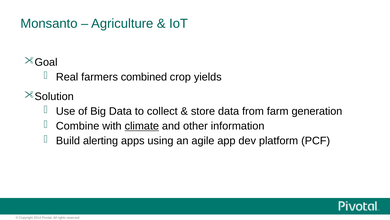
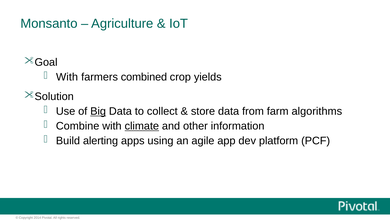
Real at (67, 77): Real -> With
Big underline: none -> present
generation: generation -> algorithms
